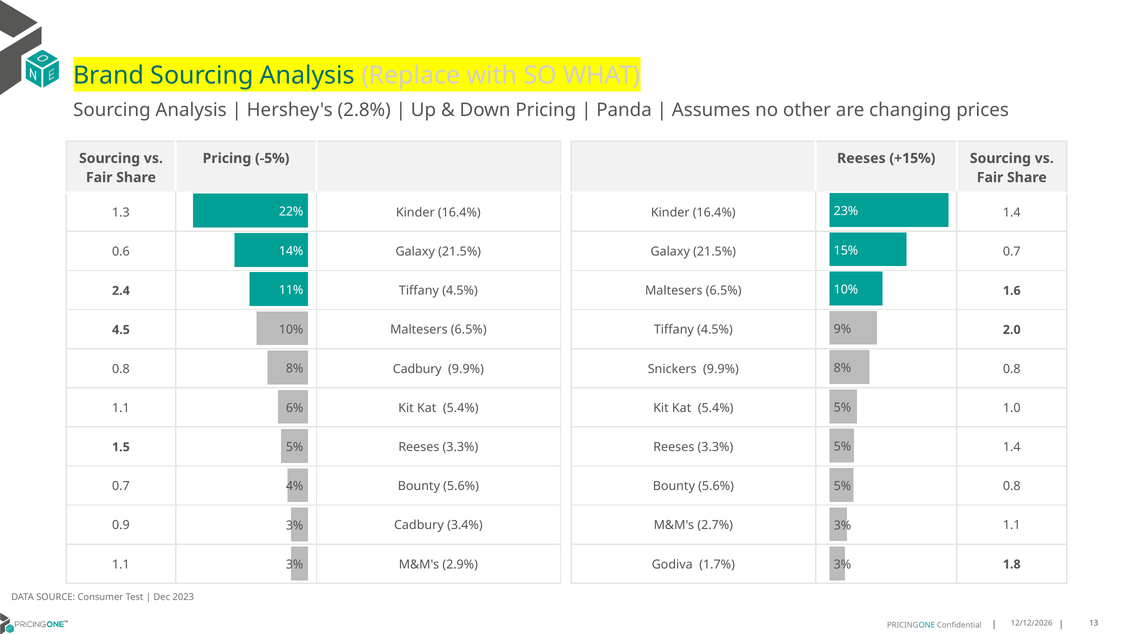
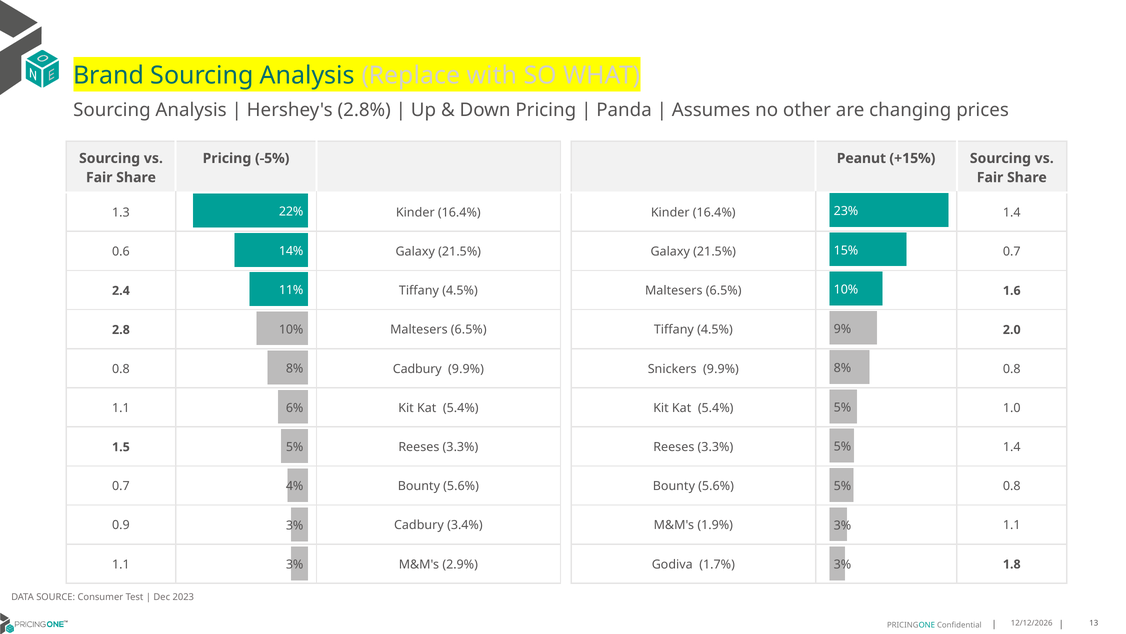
Reeses at (861, 158): Reeses -> Peanut
4.5: 4.5 -> 2.8
2.7%: 2.7% -> 1.9%
